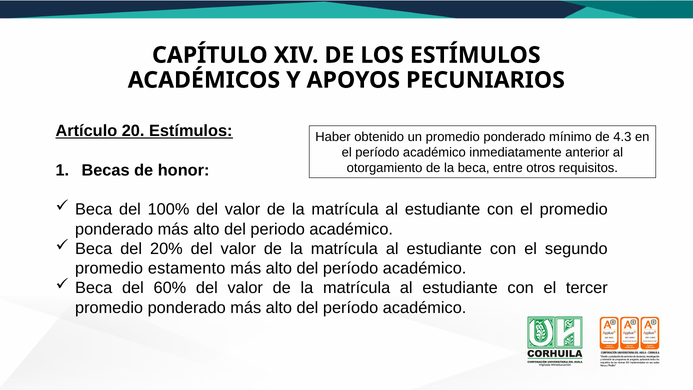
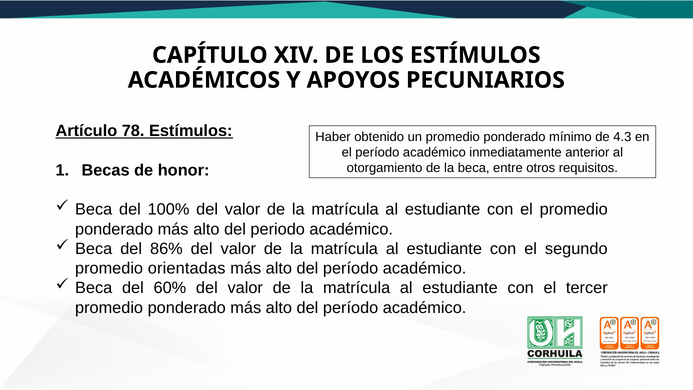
20: 20 -> 78
20%: 20% -> 86%
estamento: estamento -> orientadas
